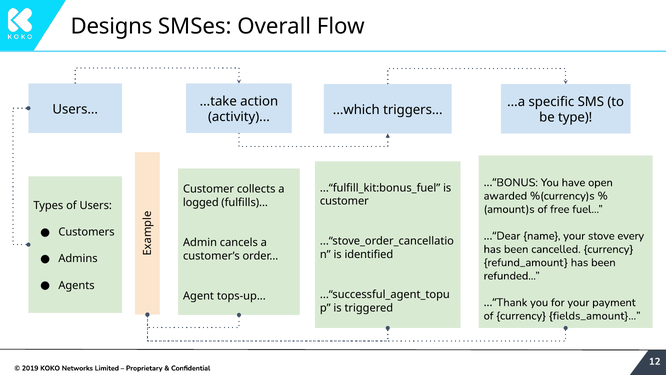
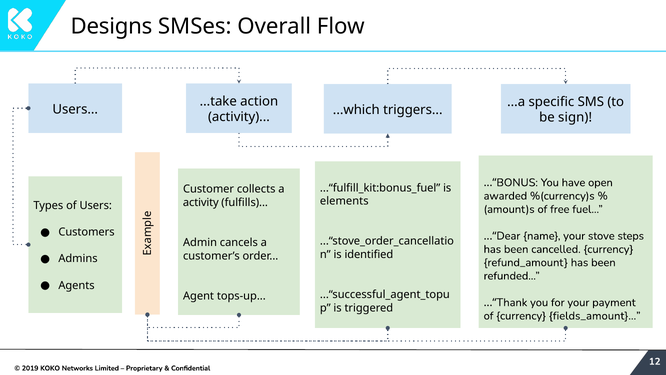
type: type -> sign
customer at (344, 201): customer -> elements
logged at (201, 202): logged -> activity
every: every -> steps
